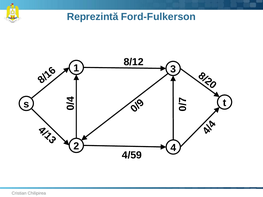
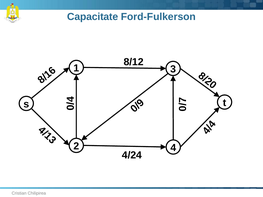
Reprezintă: Reprezintă -> Capacitate
4/59: 4/59 -> 4/24
